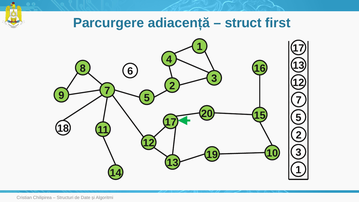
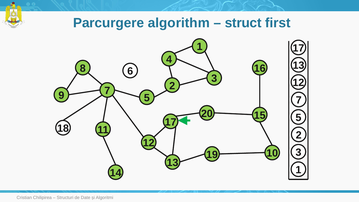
adiacență: adiacență -> algorithm
